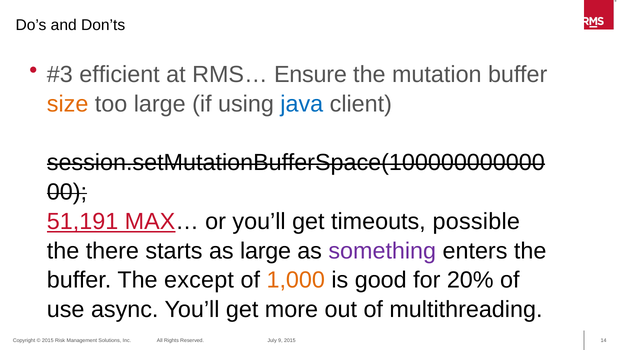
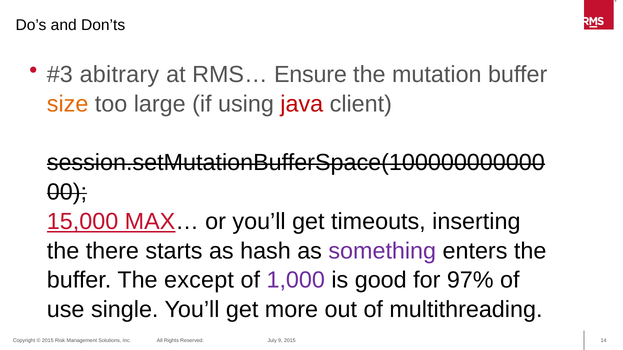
efficient: efficient -> abitrary
java colour: blue -> red
51,191: 51,191 -> 15,000
possible: possible -> inserting
as large: large -> hash
1,000 colour: orange -> purple
20%: 20% -> 97%
async: async -> single
